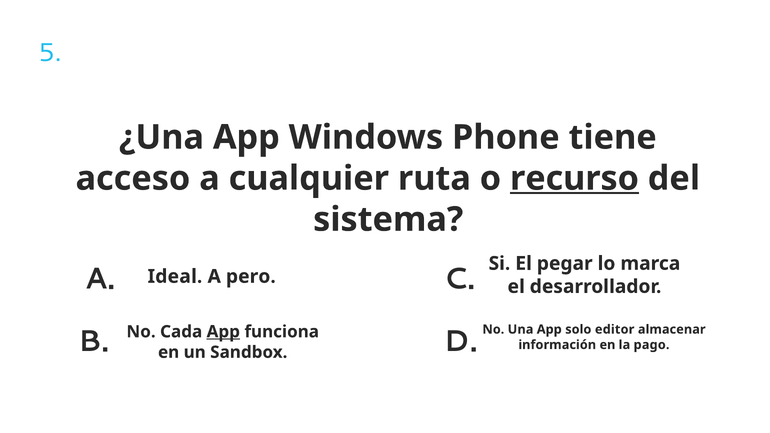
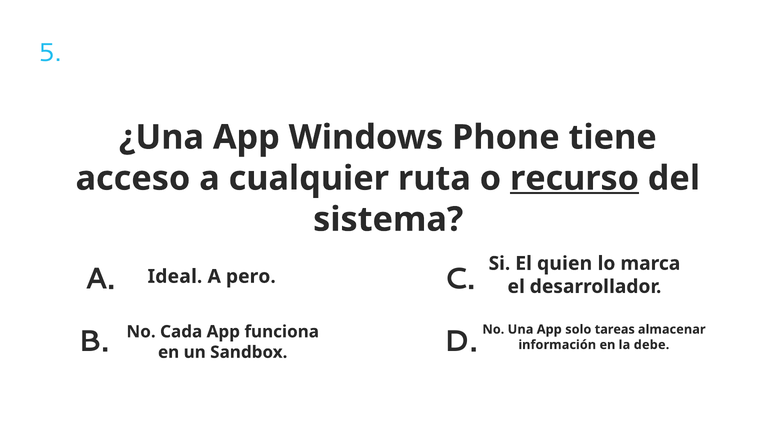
pegar: pegar -> quien
App at (223, 332) underline: present -> none
editor: editor -> tareas
pago: pago -> debe
